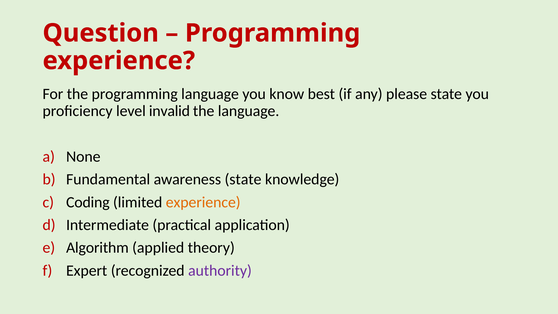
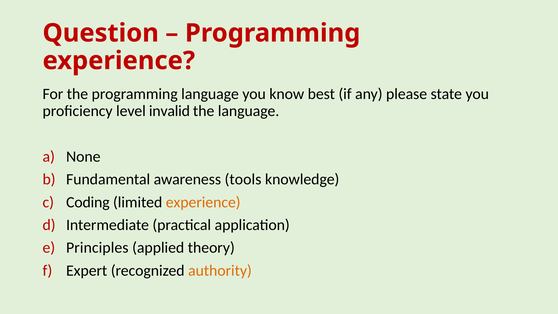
awareness state: state -> tools
Algorithm: Algorithm -> Principles
authority colour: purple -> orange
